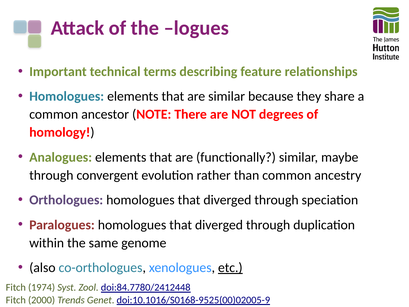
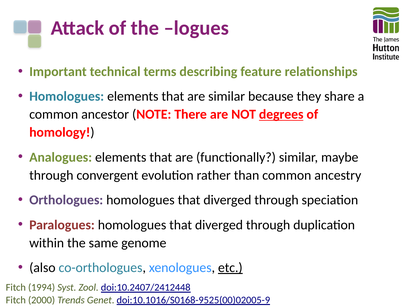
degrees underline: none -> present
1974: 1974 -> 1994
doi:84.7780/2412448: doi:84.7780/2412448 -> doi:10.2407/2412448
